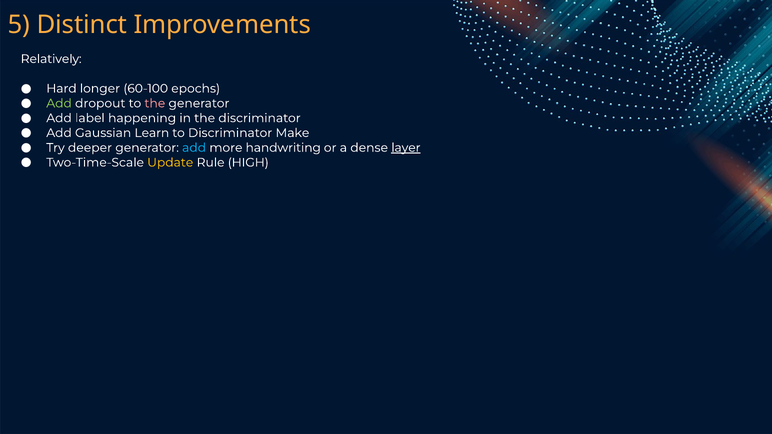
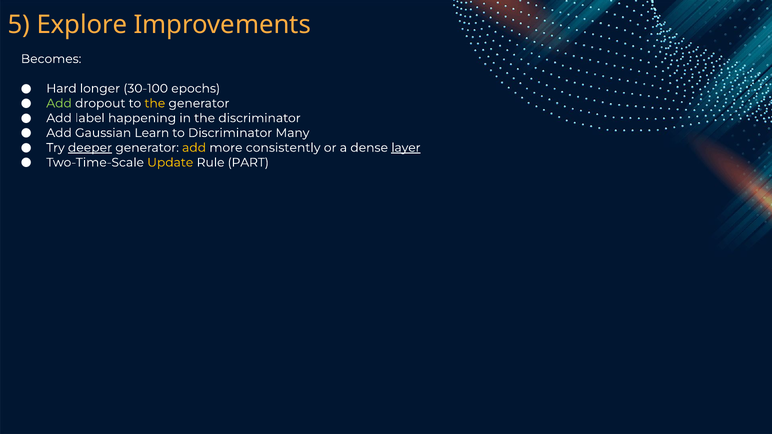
Distinct: Distinct -> Explore
Relatively: Relatively -> Becomes
60-100: 60-100 -> 30-100
the at (155, 103) colour: pink -> yellow
Make: Make -> Many
deeper underline: none -> present
add at (194, 148) colour: light blue -> yellow
handwriting: handwriting -> consistently
HIGH: HIGH -> PART
